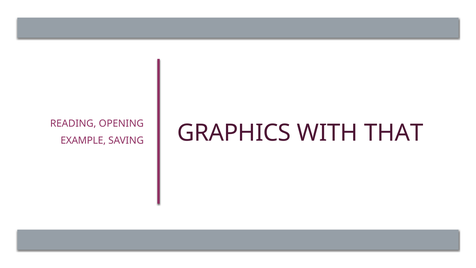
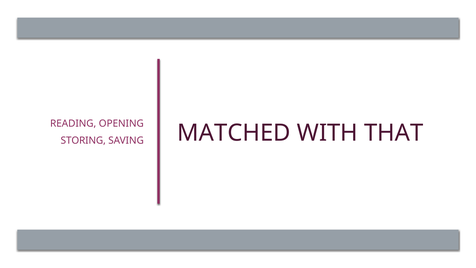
GRAPHICS: GRAPHICS -> MATCHED
EXAMPLE: EXAMPLE -> STORING
